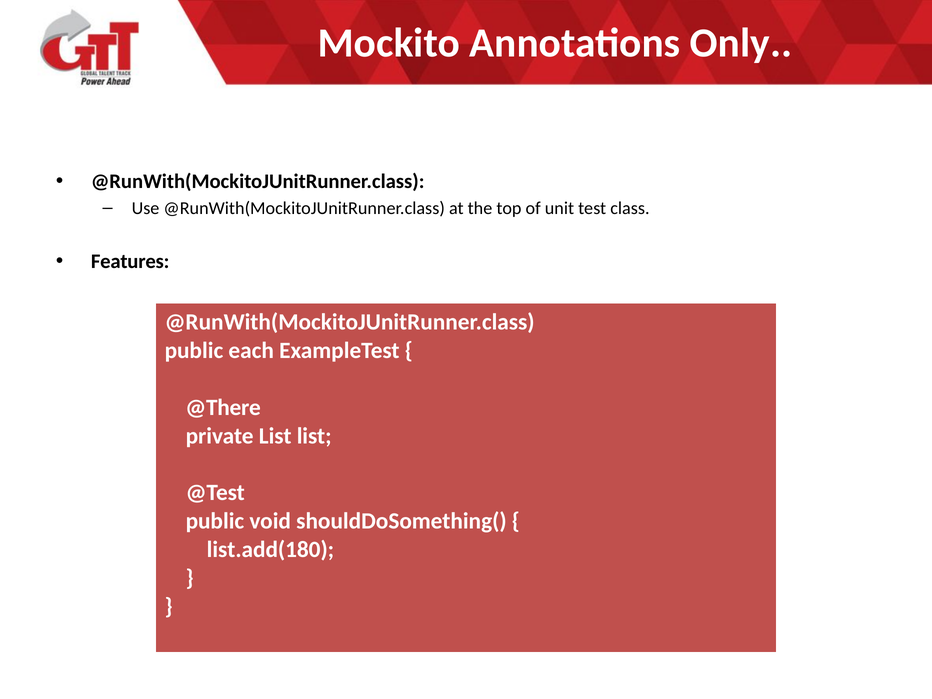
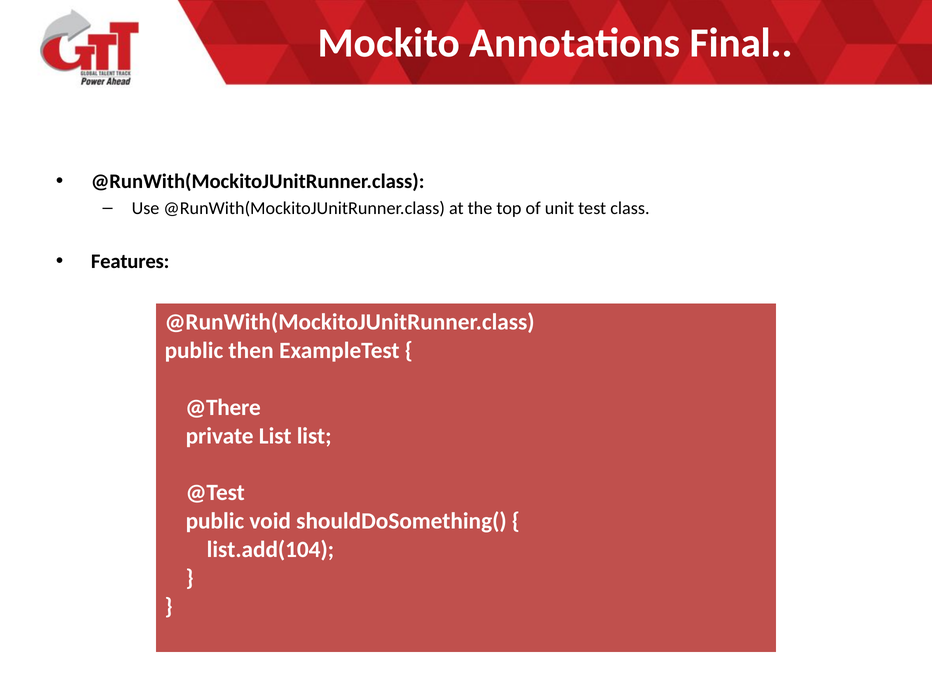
Only: Only -> Final
each: each -> then
list.add(180: list.add(180 -> list.add(104
